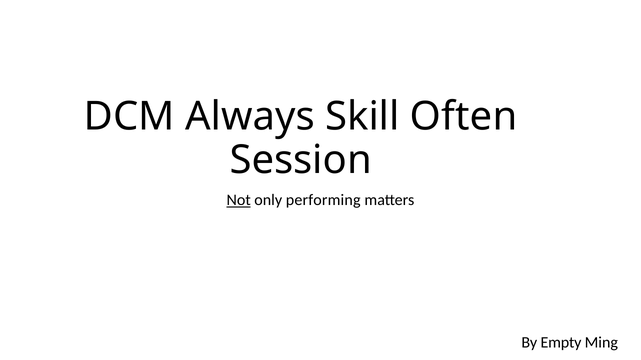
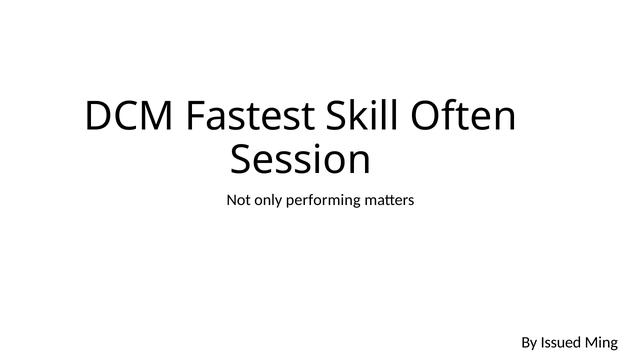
Always: Always -> Fastest
Not underline: present -> none
Empty: Empty -> Issued
